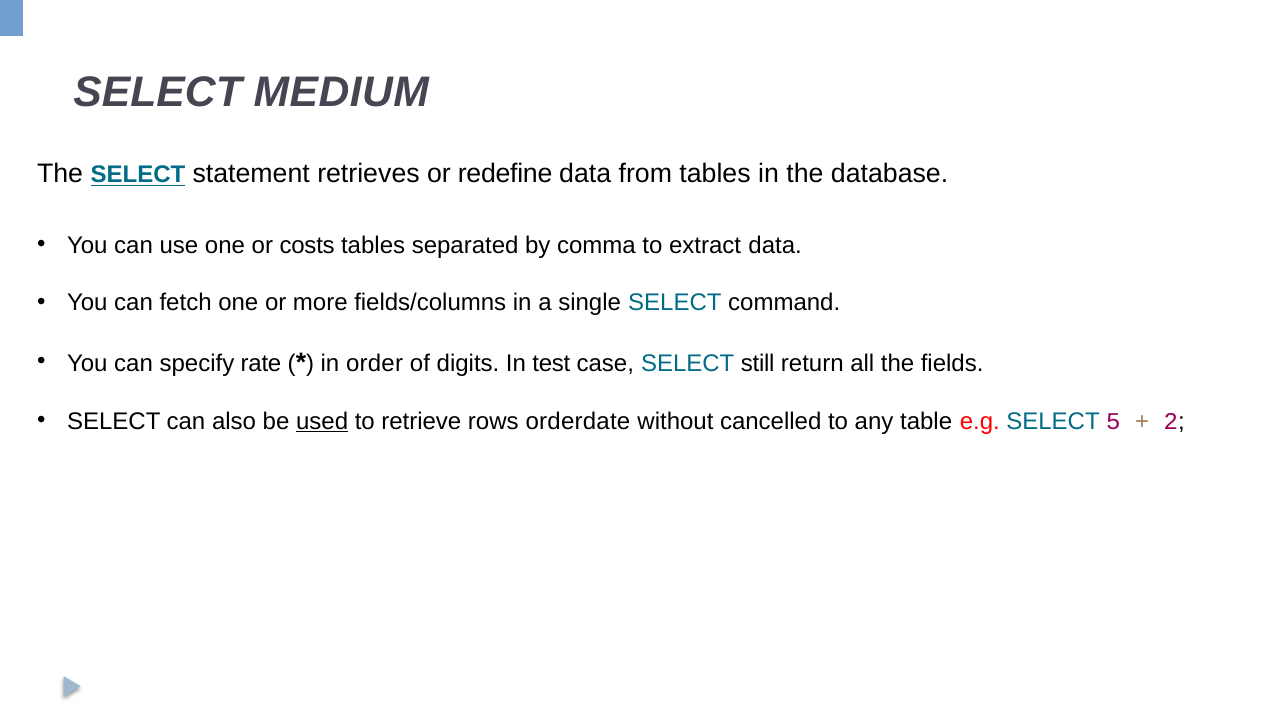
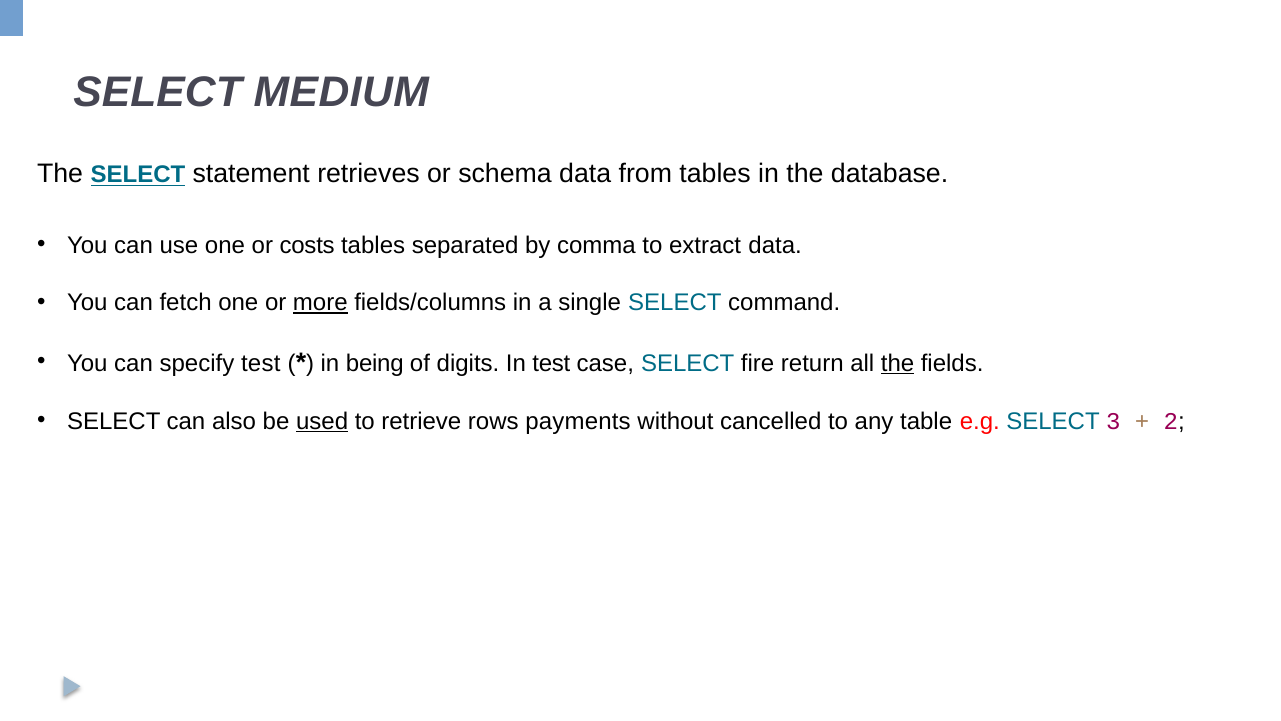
redefine: redefine -> schema
more underline: none -> present
specify rate: rate -> test
order: order -> being
still: still -> fire
the at (898, 363) underline: none -> present
orderdate: orderdate -> payments
5: 5 -> 3
